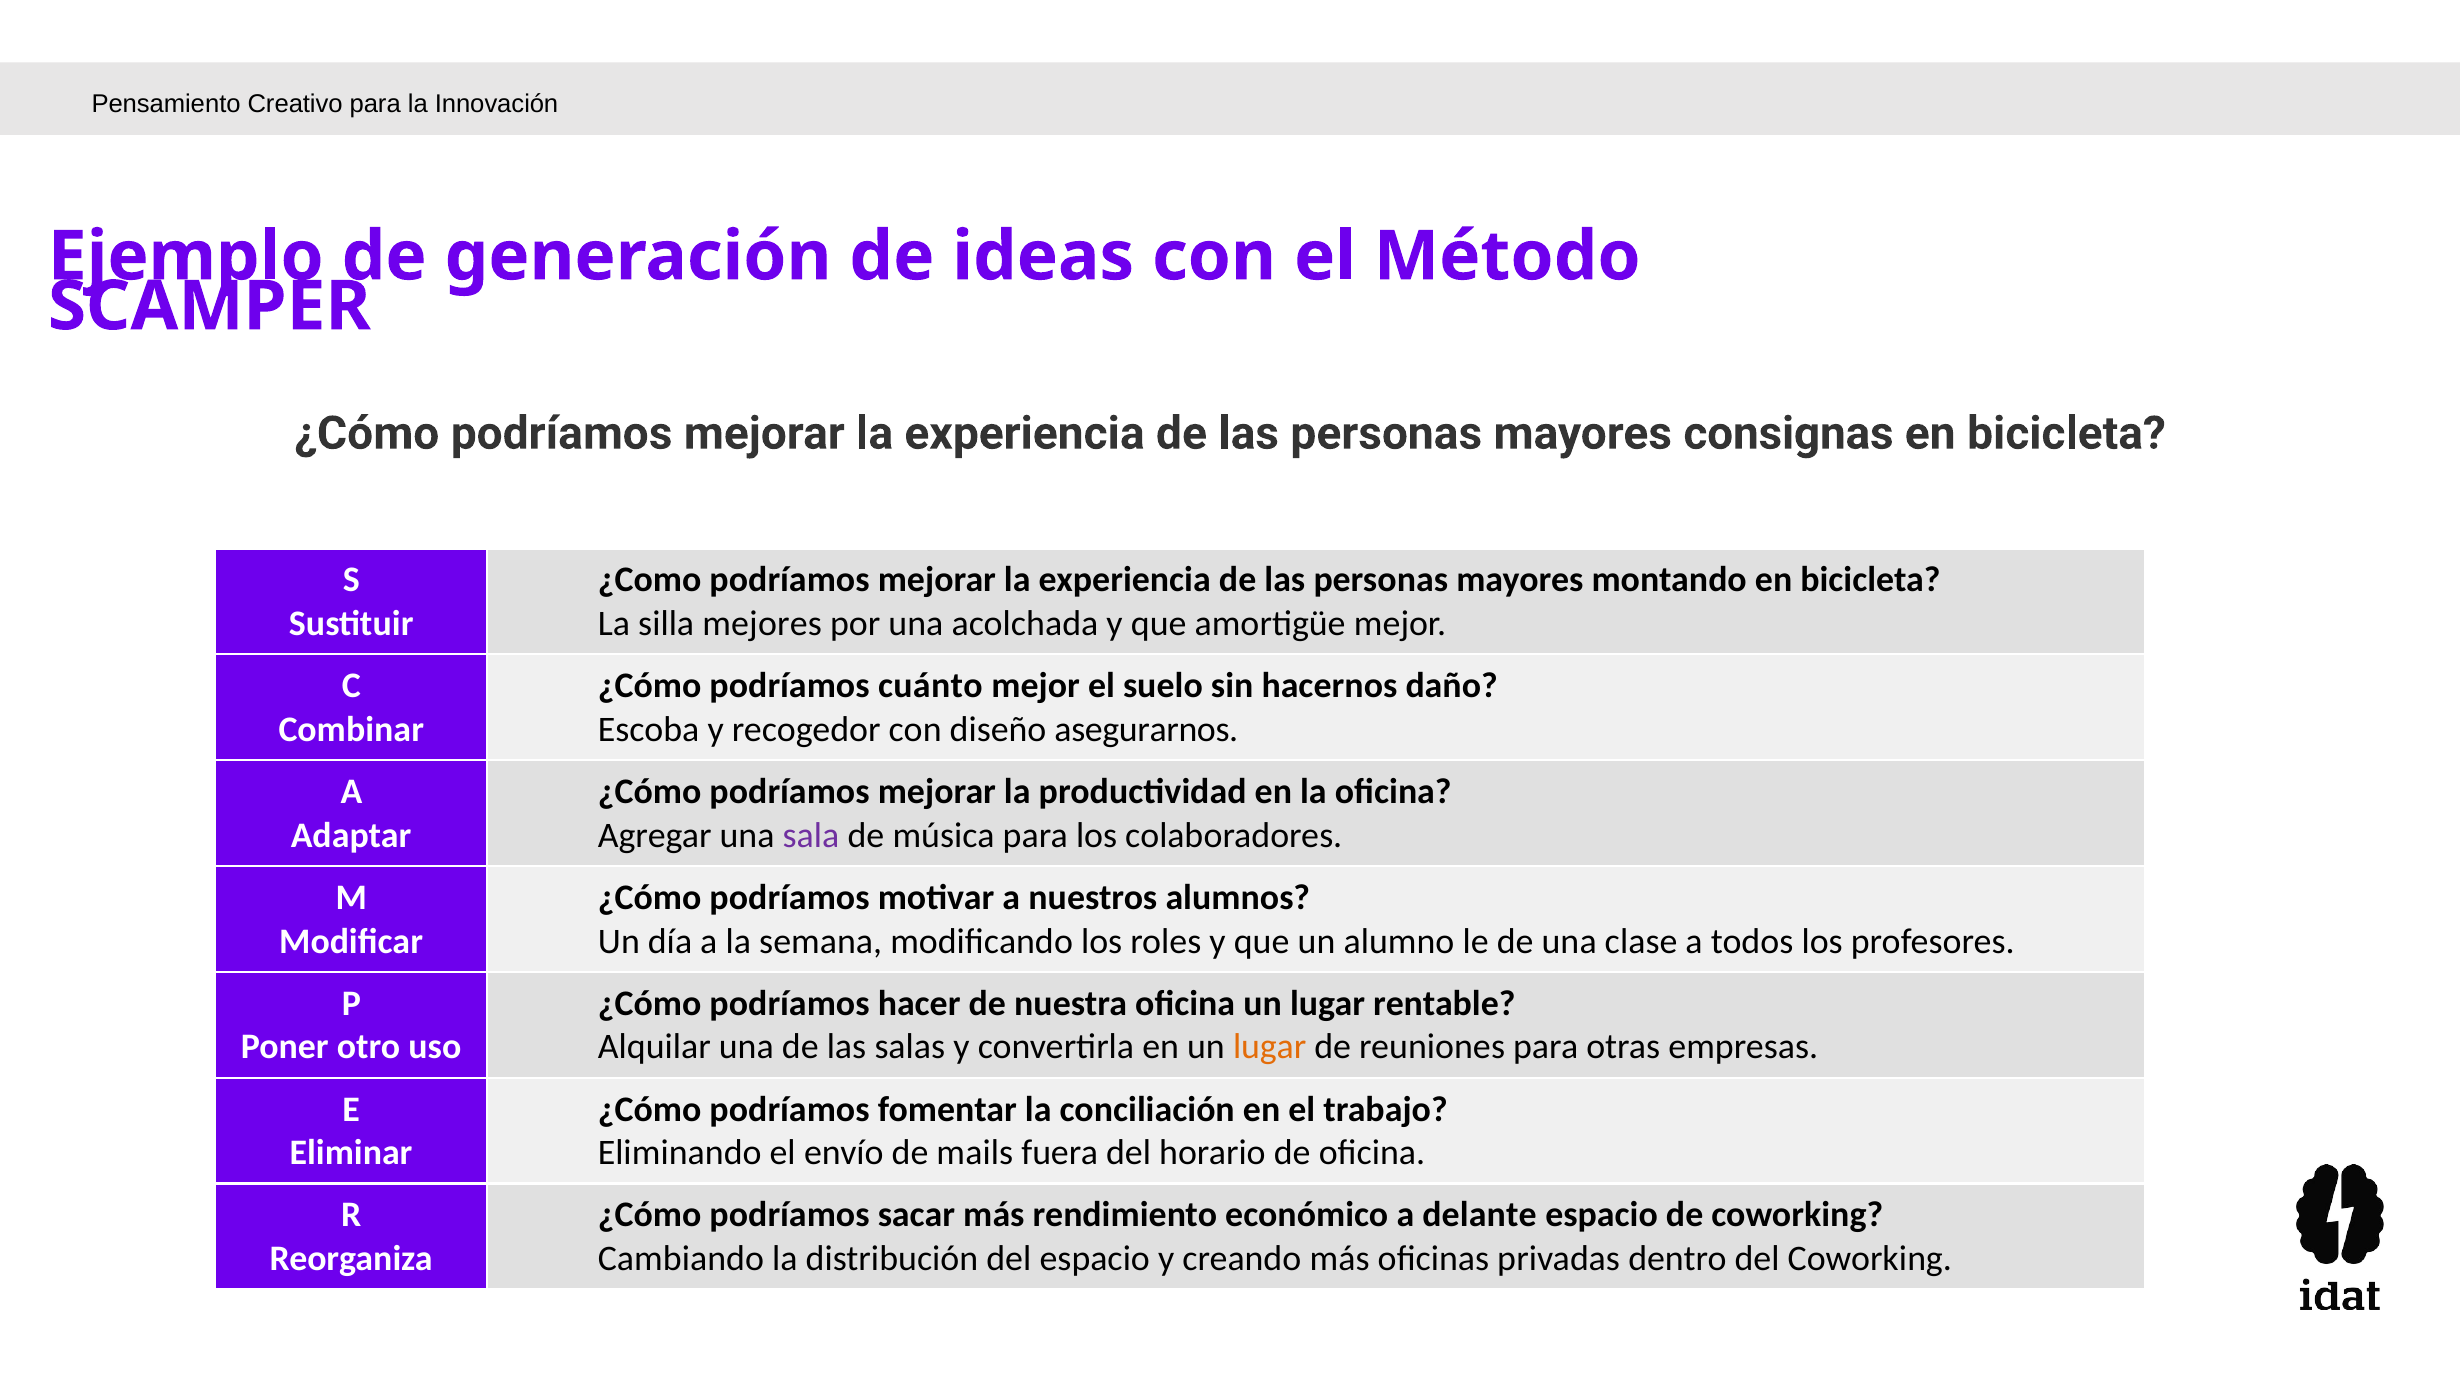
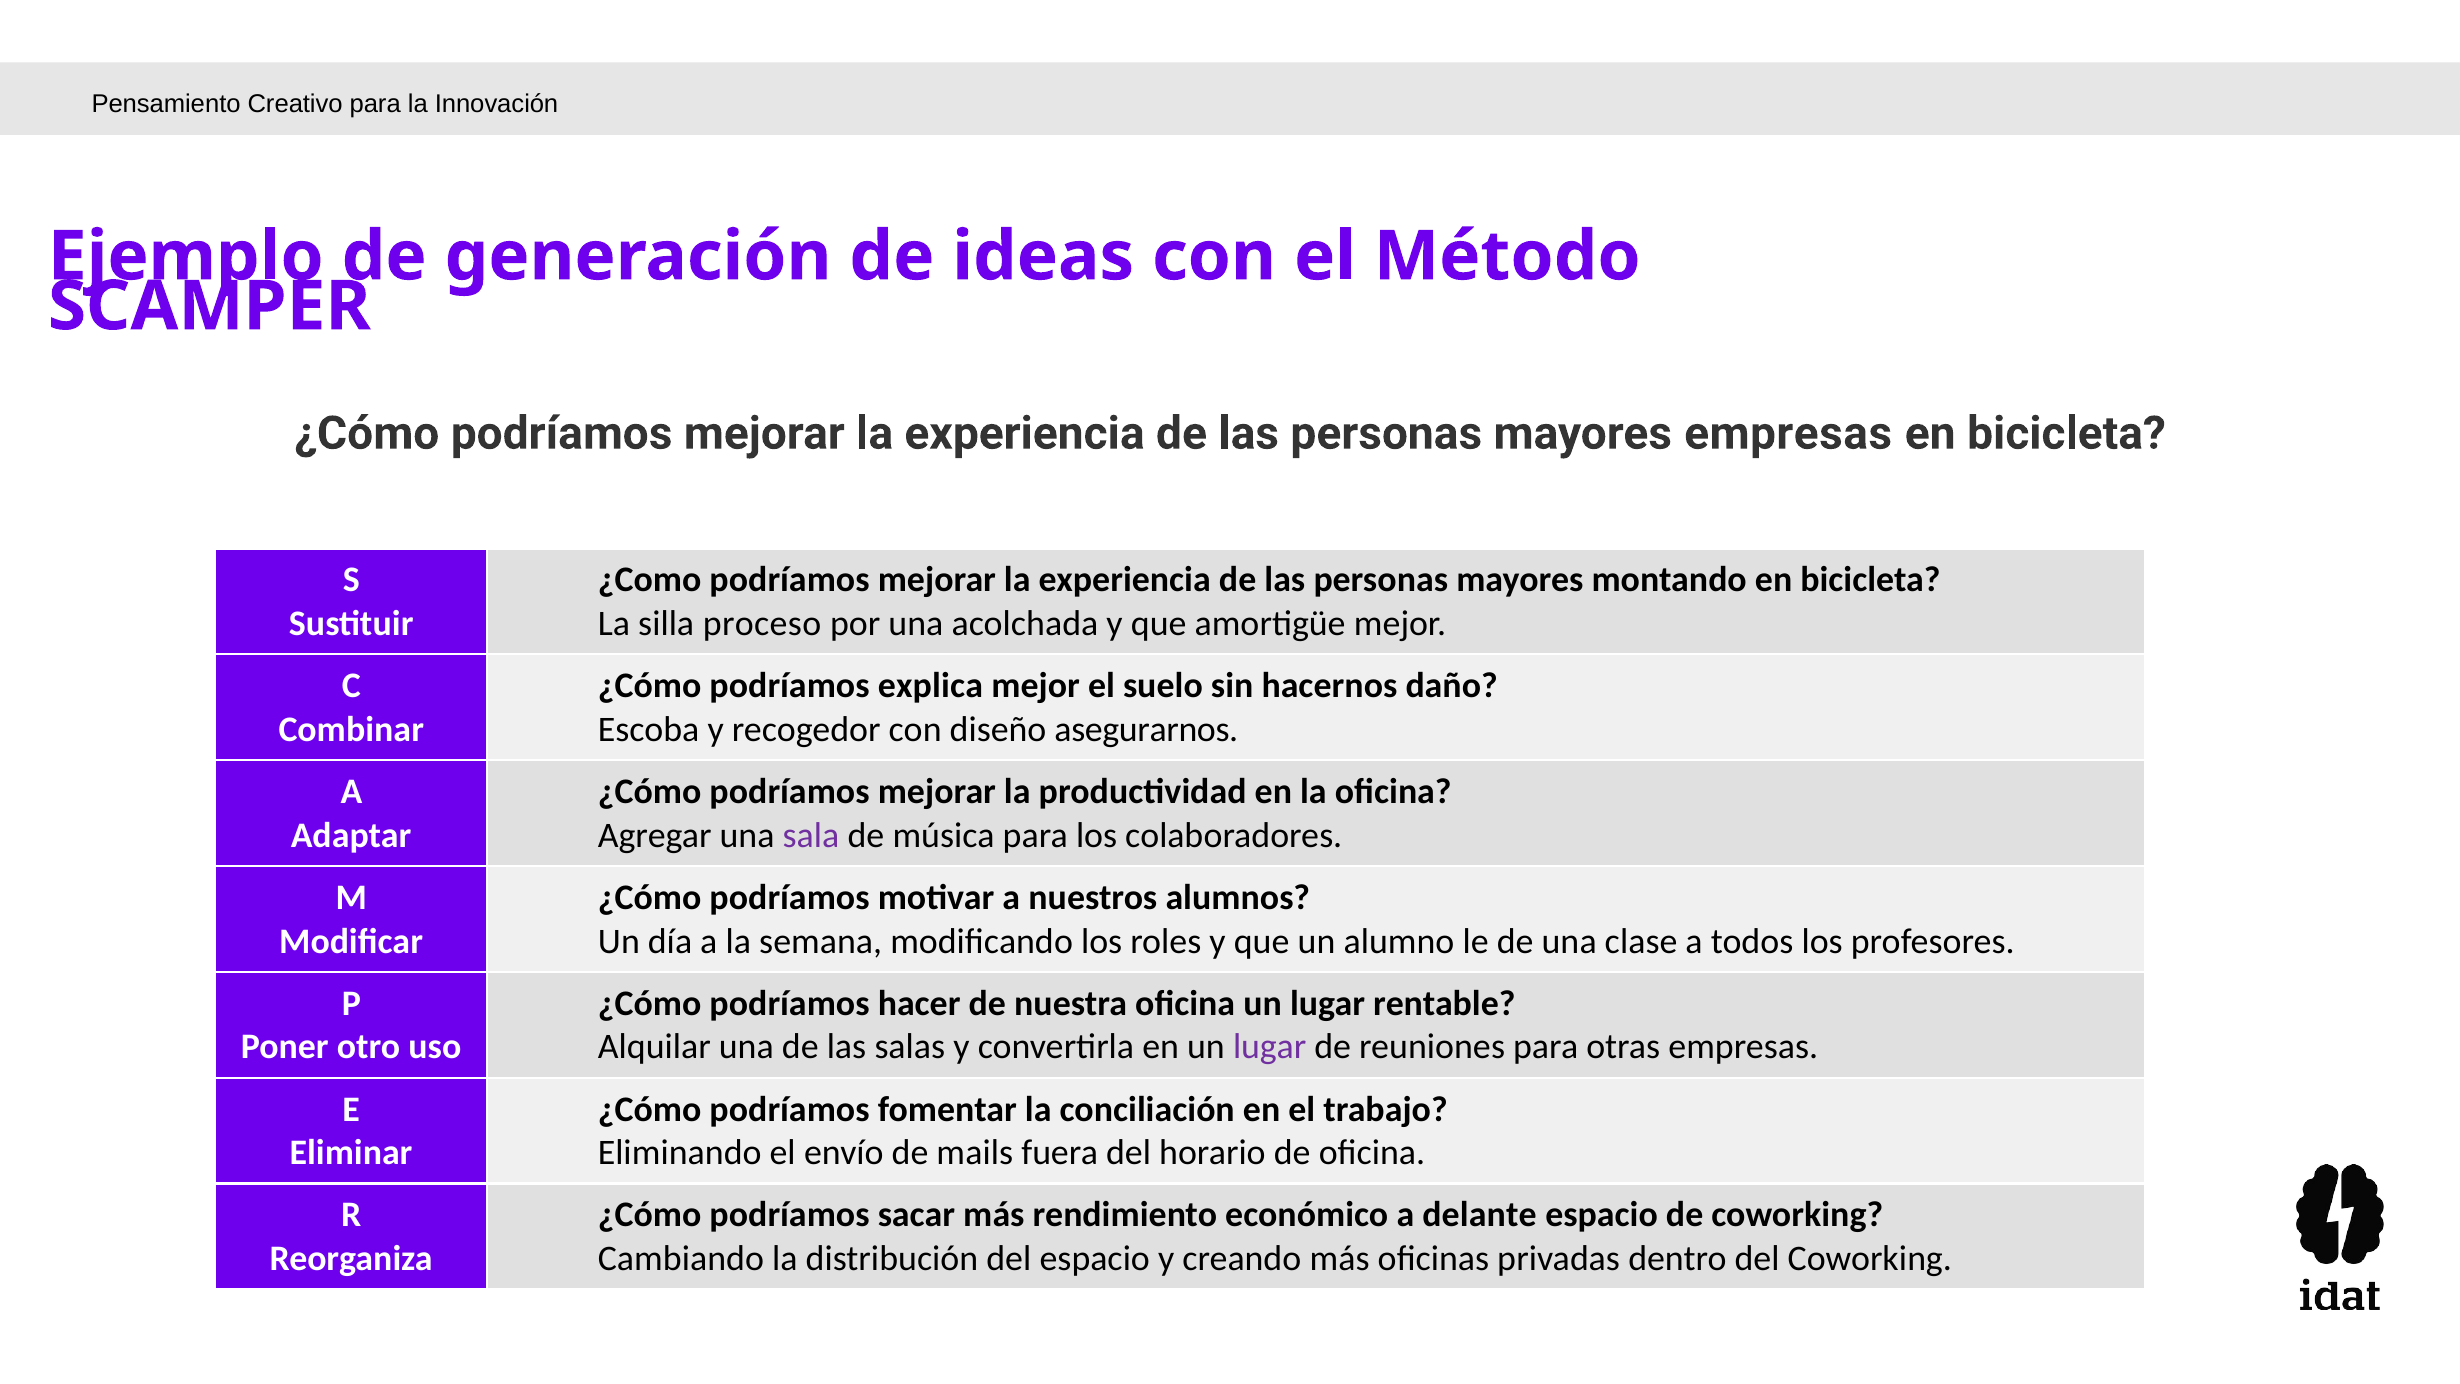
mayores consignas: consignas -> empresas
mejores: mejores -> proceso
cuánto: cuánto -> explica
lugar at (1270, 1047) colour: orange -> purple
